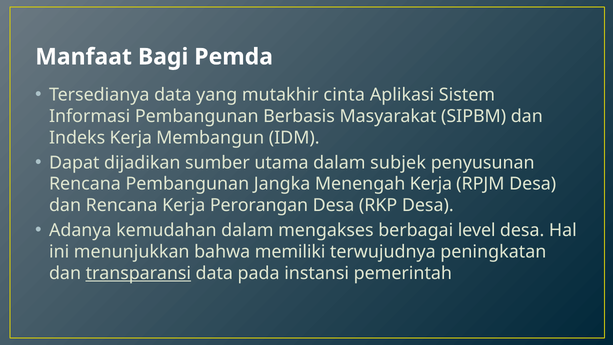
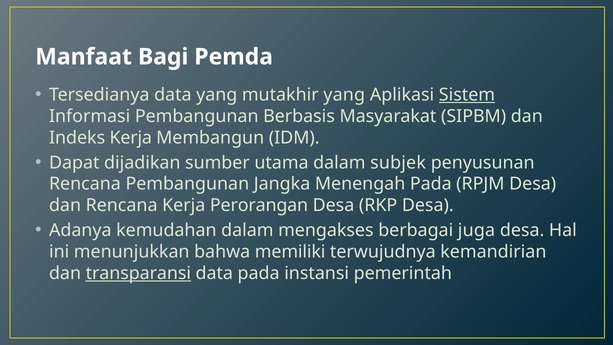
mutakhir cinta: cinta -> yang
Sistem underline: none -> present
Menengah Kerja: Kerja -> Pada
level: level -> juga
peningkatan: peningkatan -> kemandirian
